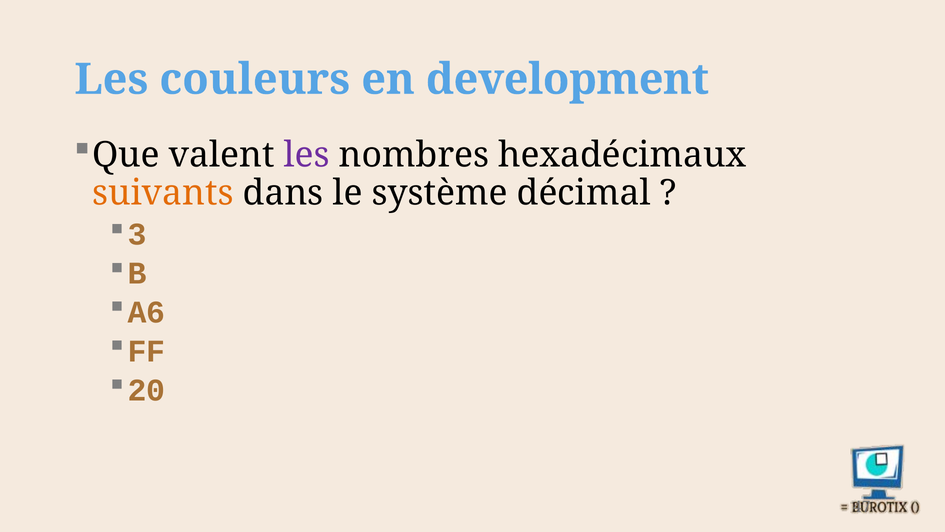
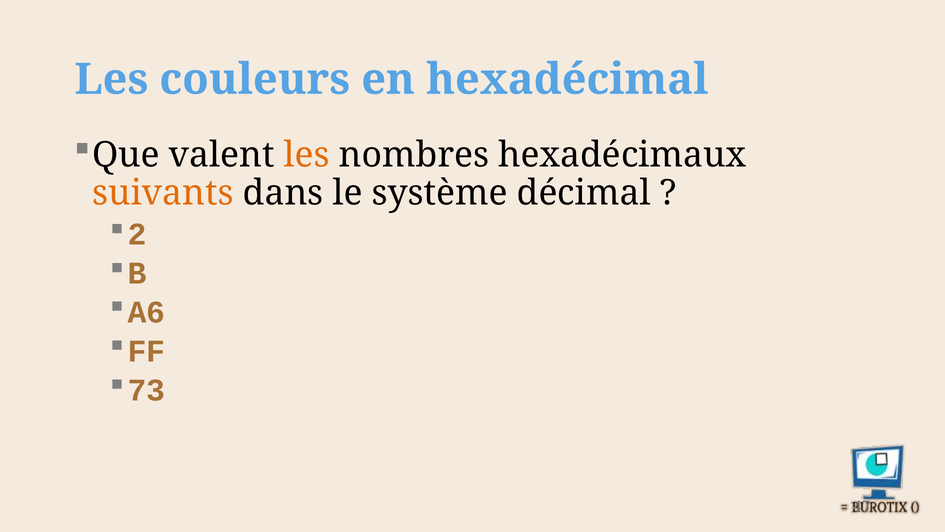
development: development -> hexadécimal
les at (307, 155) colour: purple -> orange
3: 3 -> 2
20: 20 -> 73
